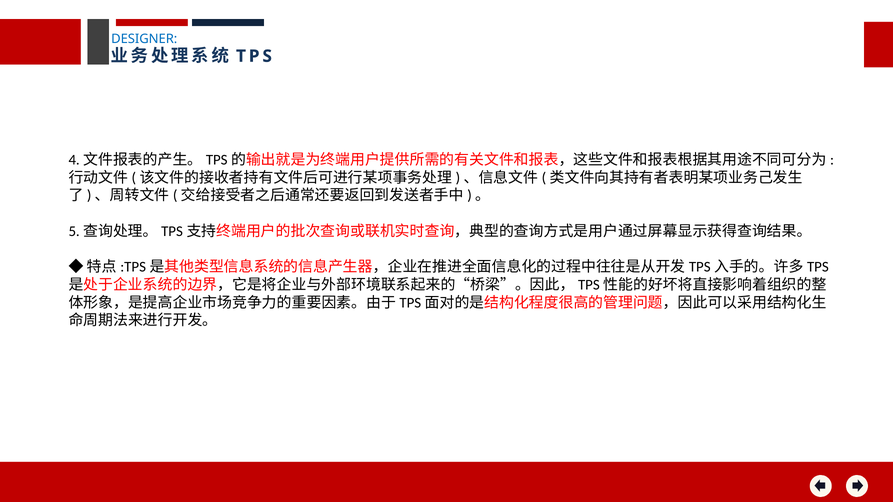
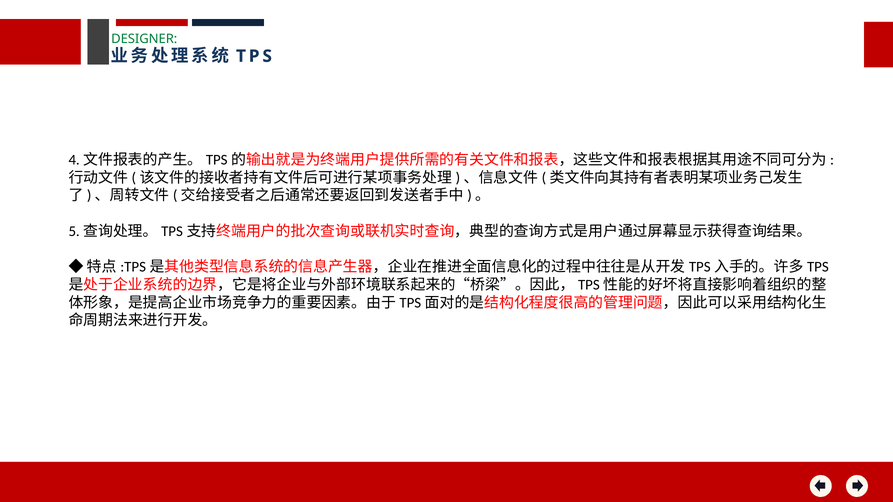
DESIGNER colour: blue -> green
